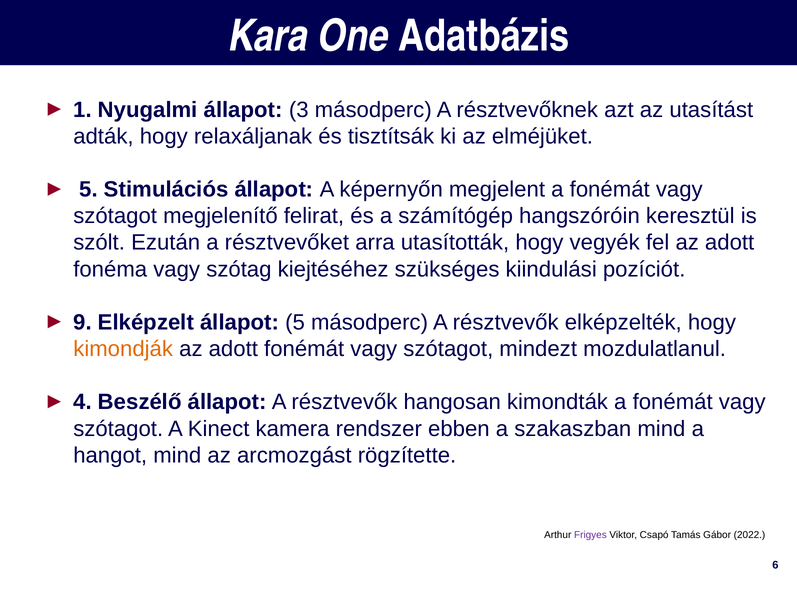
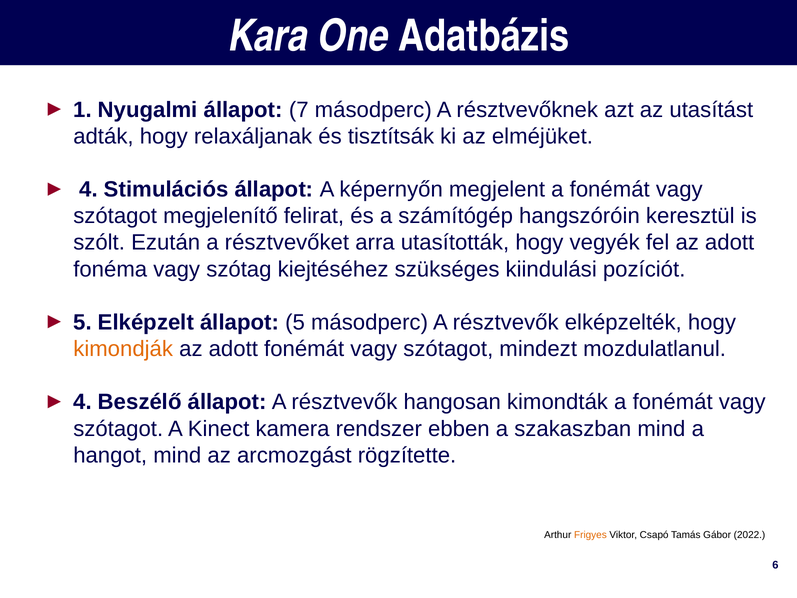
3: 3 -> 7
5 at (89, 189): 5 -> 4
9 at (82, 322): 9 -> 5
Frigyes colour: purple -> orange
